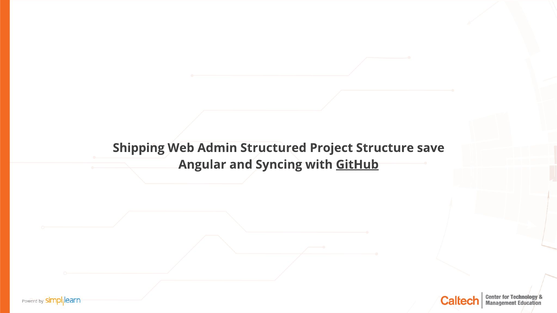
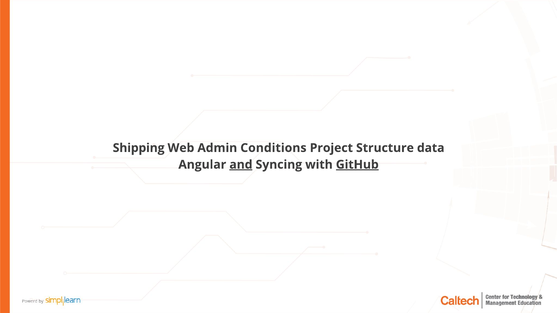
Structured: Structured -> Conditions
save: save -> data
and underline: none -> present
